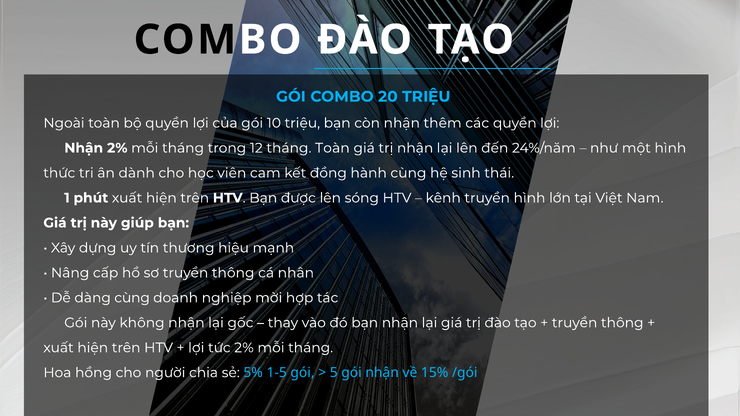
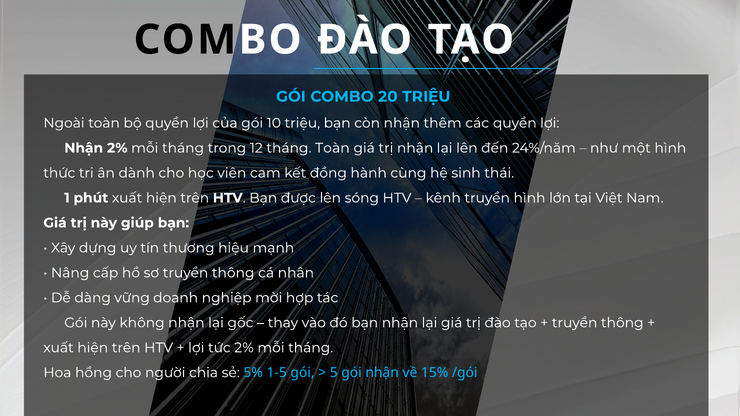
dàng cùng: cùng -> vững
